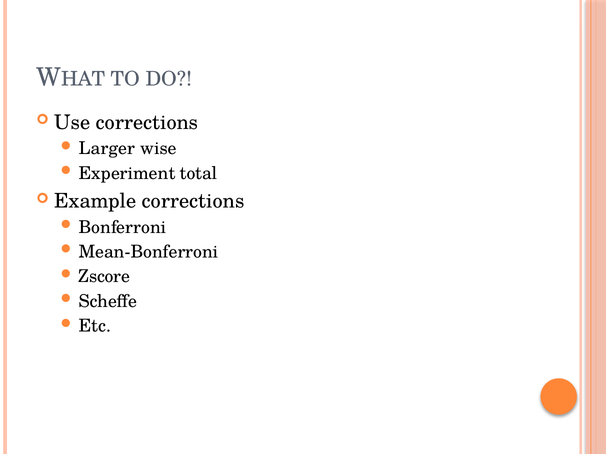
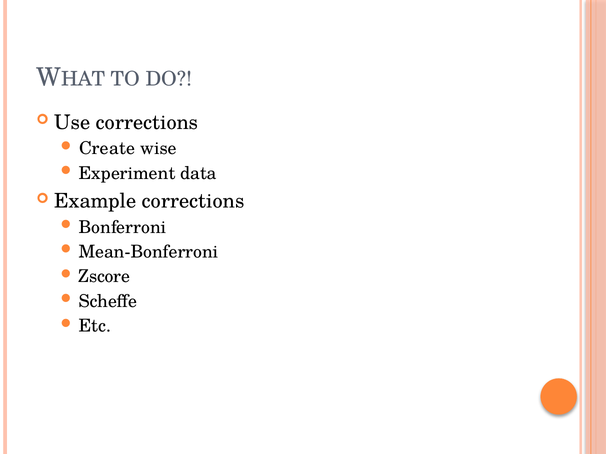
Larger: Larger -> Create
total: total -> data
